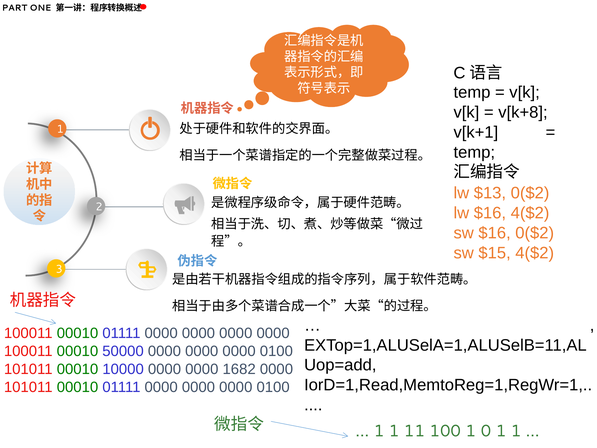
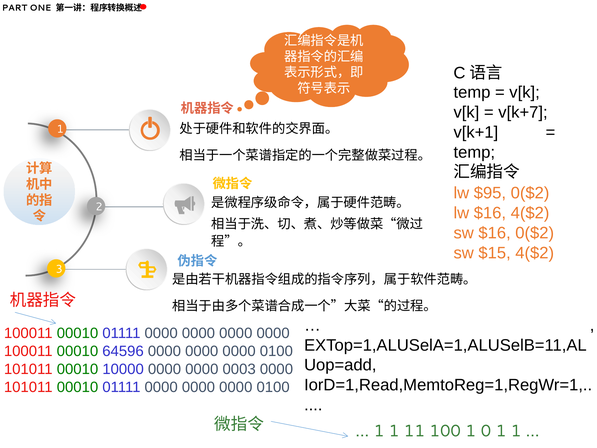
v[k+8: v[k+8 -> v[k+7
$13: $13 -> $95
50000: 50000 -> 64596
1682: 1682 -> 0003
